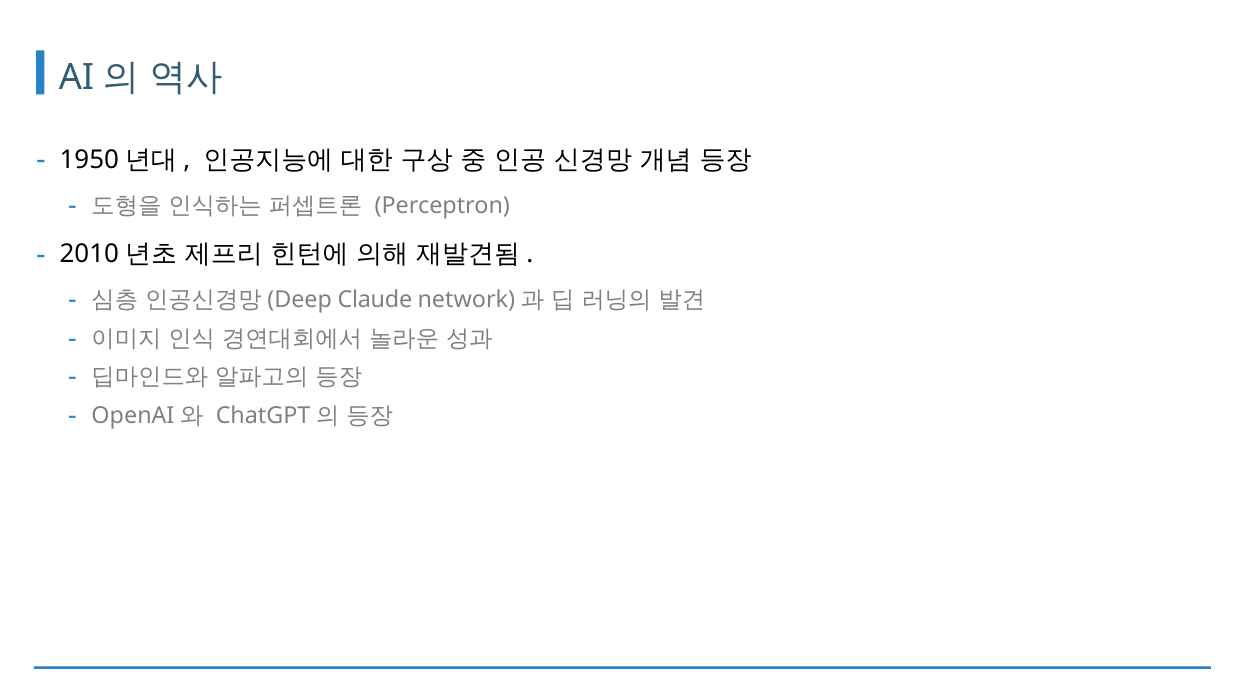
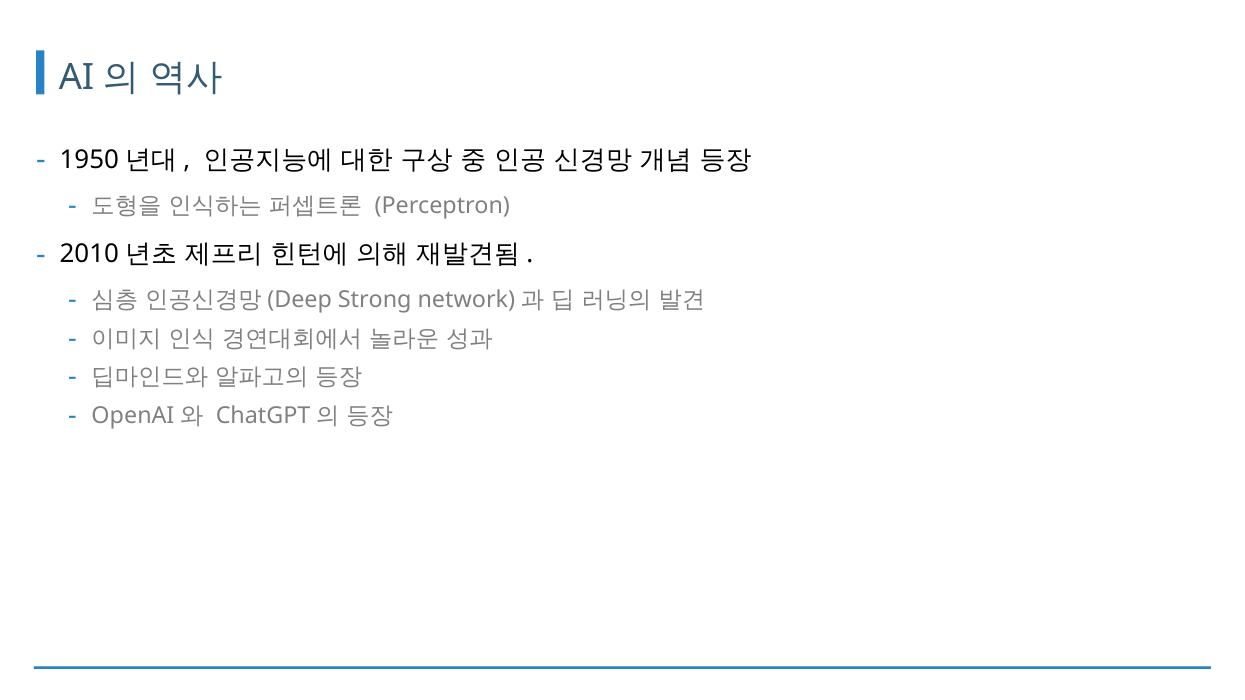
Claude: Claude -> Strong
